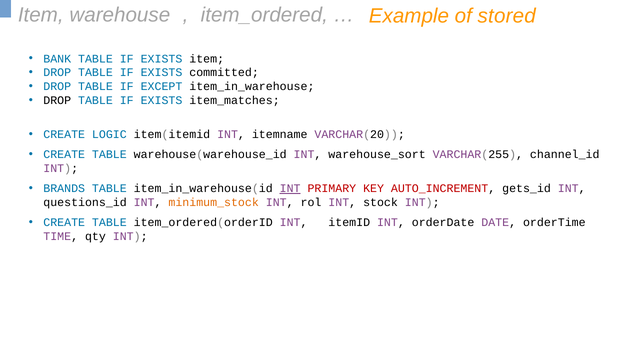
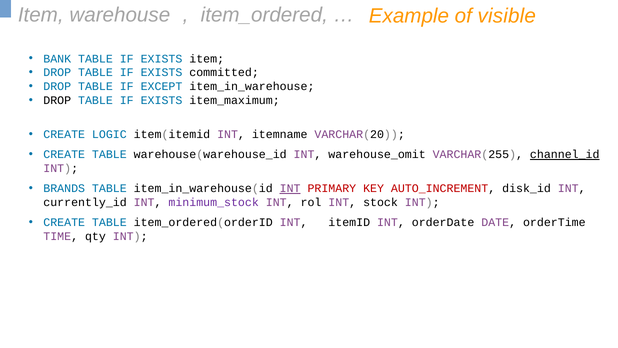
stored: stored -> visible
item_matches: item_matches -> item_maximum
warehouse_sort: warehouse_sort -> warehouse_omit
channel_id underline: none -> present
gets_id: gets_id -> disk_id
questions_id: questions_id -> currently_id
minimum_stock colour: orange -> purple
